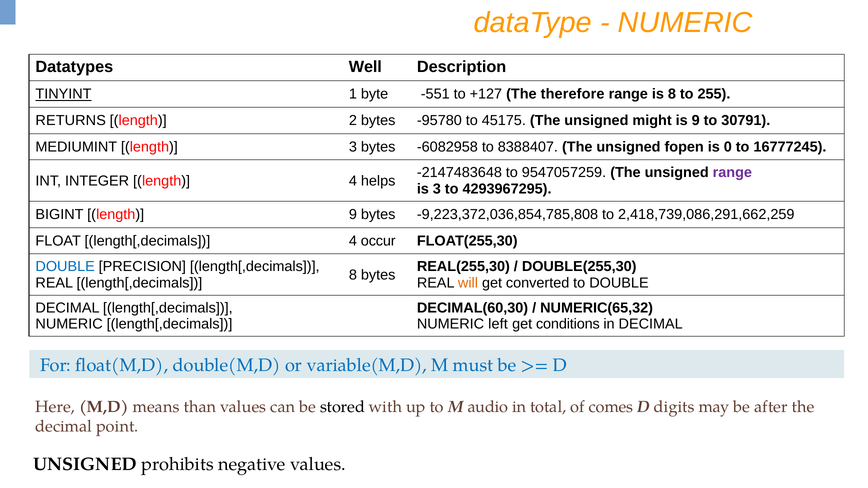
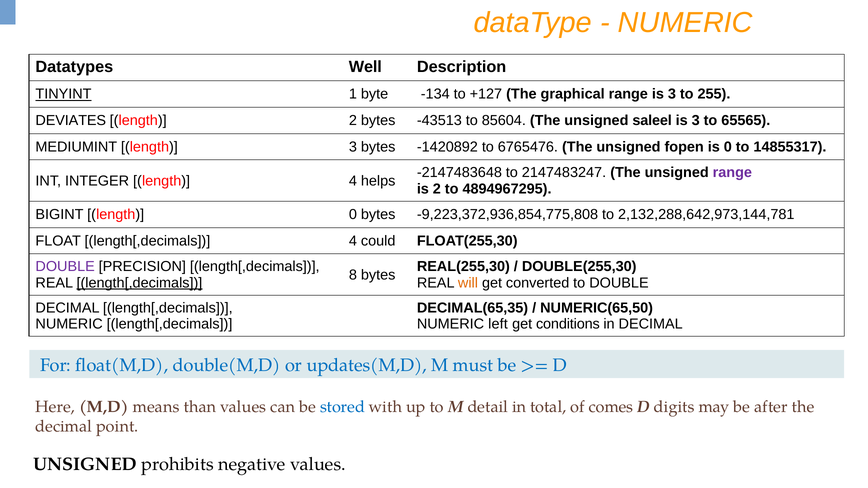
-551: -551 -> -134
therefore: therefore -> graphical
range is 8: 8 -> 3
RETURNS: RETURNS -> DEVIATES
-95780: -95780 -> -43513
45175: 45175 -> 85604
might: might -> saleel
9 at (696, 121): 9 -> 3
30791: 30791 -> 65565
-6082958: -6082958 -> -1420892
8388407: 8388407 -> 6765476
16777245: 16777245 -> 14855317
9547057259: 9547057259 -> 2147483247
is 3: 3 -> 2
4293967295: 4293967295 -> 4894967295
length 9: 9 -> 0
-9,223,372,036,854,785,808: -9,223,372,036,854,785,808 -> -9,223,372,936,854,775,808
2,418,739,086,291,662,259: 2,418,739,086,291,662,259 -> 2,132,288,642,973,144,781
occur: occur -> could
DOUBLE at (65, 267) colour: blue -> purple
length[,decimals at (139, 283) underline: none -> present
DECIMAL(60,30: DECIMAL(60,30 -> DECIMAL(65,35
NUMERIC(65,32: NUMERIC(65,32 -> NUMERIC(65,50
variable(M,D: variable(M,D -> updates(M,D
stored colour: black -> blue
audio: audio -> detail
